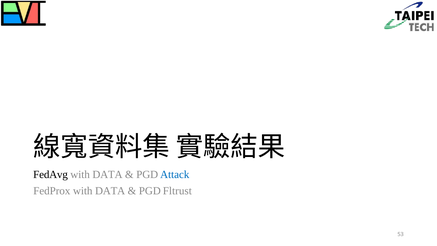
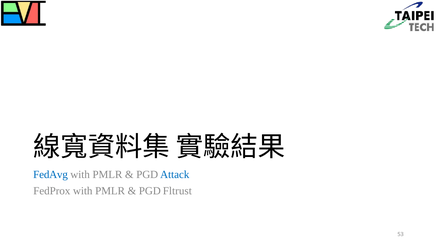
FedAvg colour: black -> blue
DATA at (107, 174): DATA -> PMLR
FedProx with DATA: DATA -> PMLR
